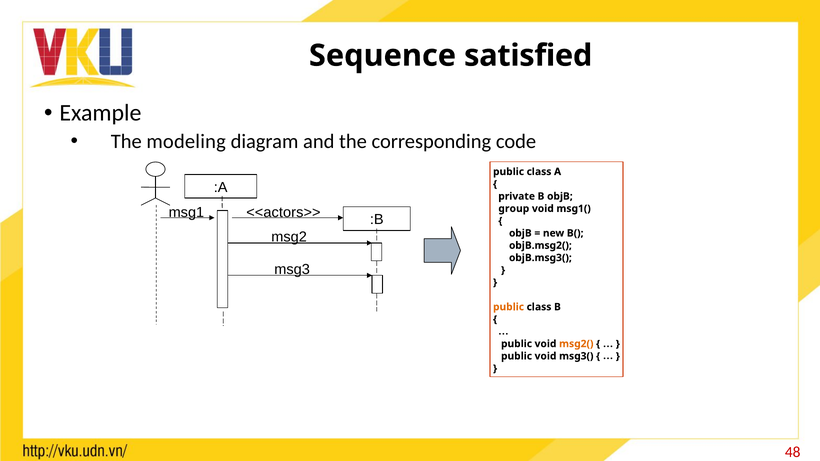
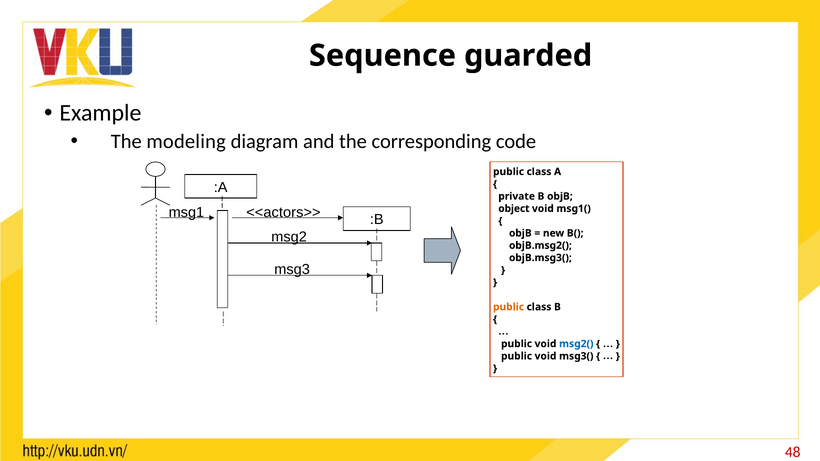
satisfied: satisfied -> guarded
group: group -> object
msg2( colour: orange -> blue
